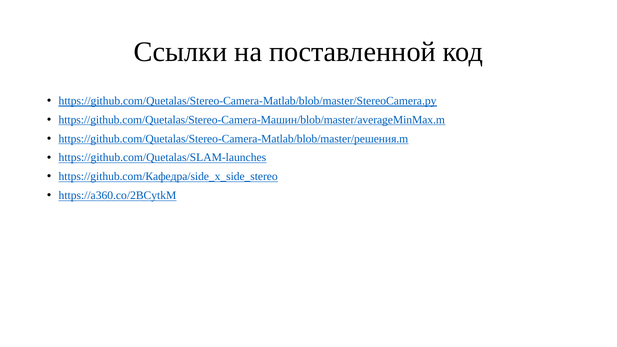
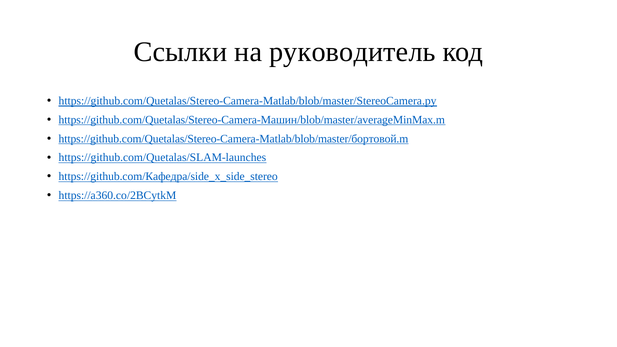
поставленной: поставленной -> руководитель
https://github.com/Quetalas/Stereo-Camera-Matlab/blob/master/решения.m: https://github.com/Quetalas/Stereo-Camera-Matlab/blob/master/решения.m -> https://github.com/Quetalas/Stereo-Camera-Matlab/blob/master/бортовой.m
